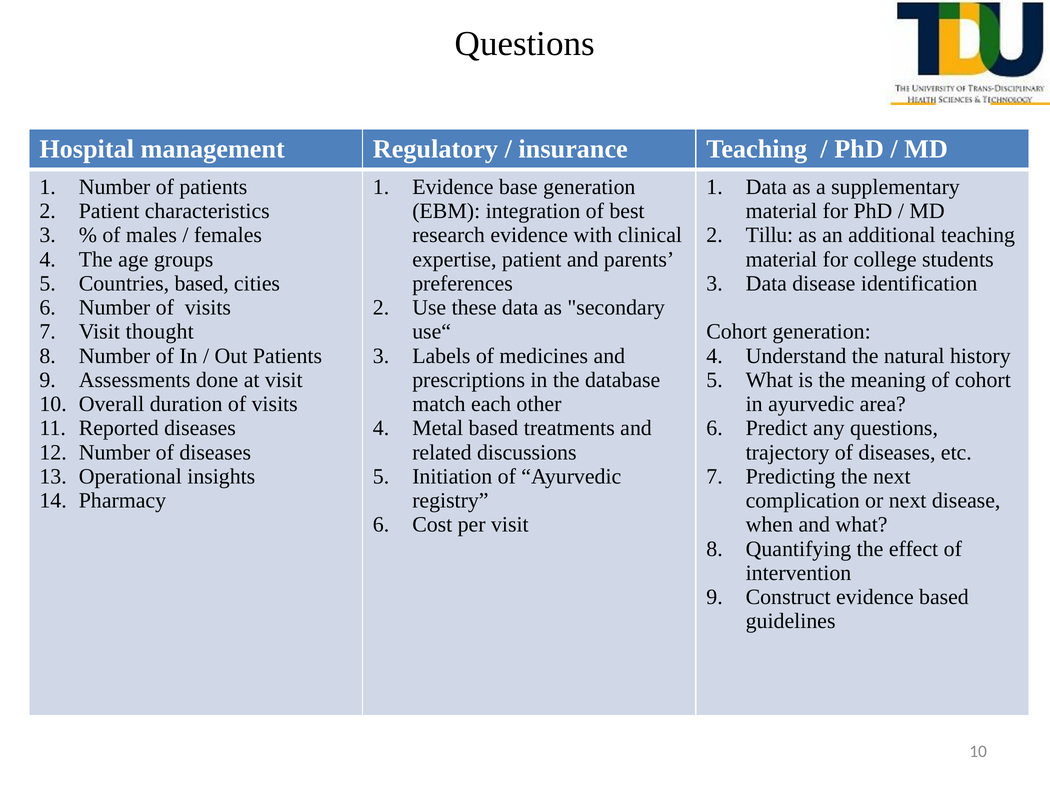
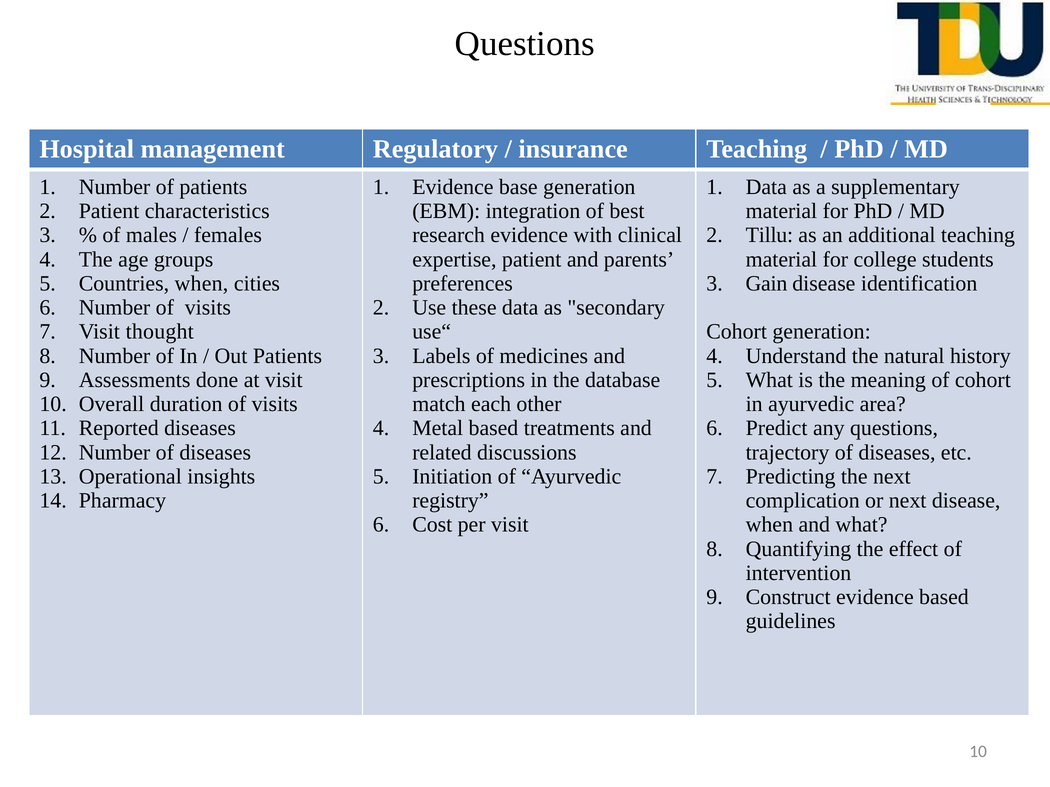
Countries based: based -> when
Data at (766, 284): Data -> Gain
